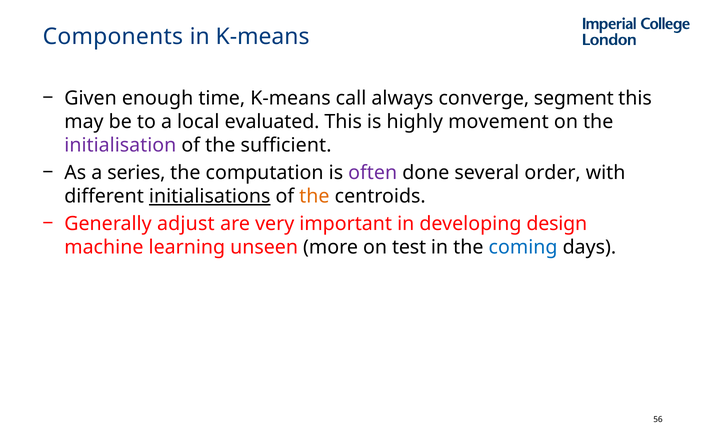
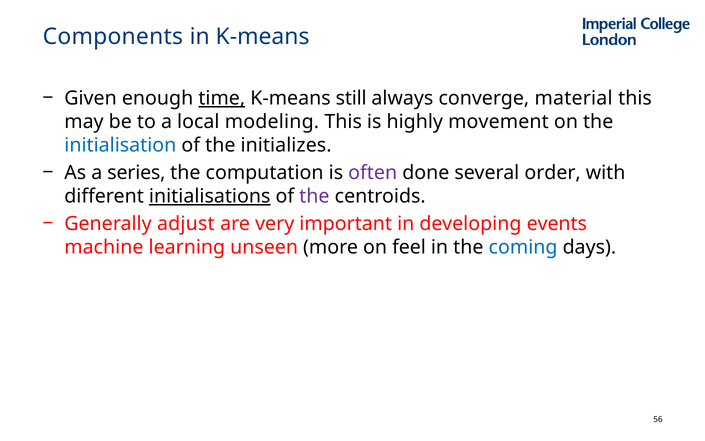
time underline: none -> present
call: call -> still
segment: segment -> material
evaluated: evaluated -> modeling
initialisation colour: purple -> blue
sufficient: sufficient -> initializes
the at (314, 196) colour: orange -> purple
design: design -> events
test: test -> feel
